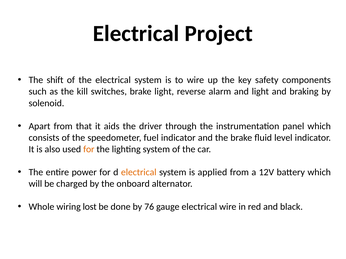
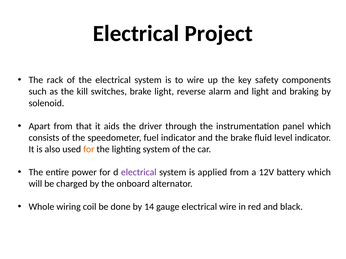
shift: shift -> rack
electrical at (139, 173) colour: orange -> purple
lost: lost -> coil
76: 76 -> 14
